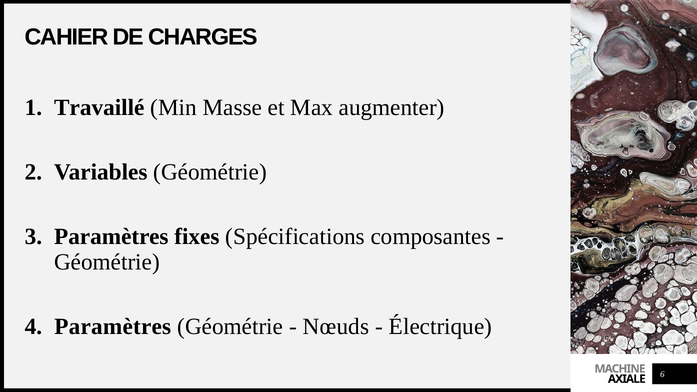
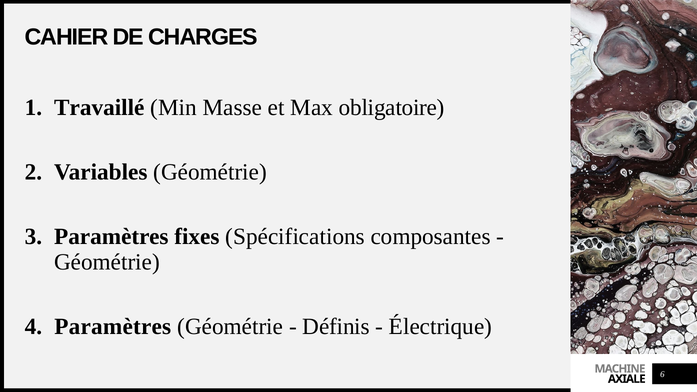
augmenter: augmenter -> obligatoire
Nœuds: Nœuds -> Définis
